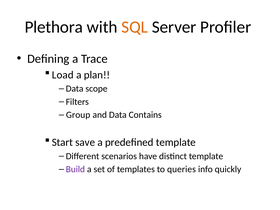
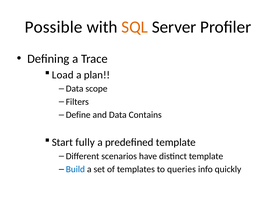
Plethora: Plethora -> Possible
Group: Group -> Define
save: save -> fully
Build colour: purple -> blue
